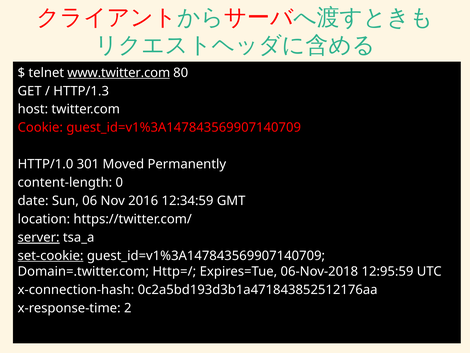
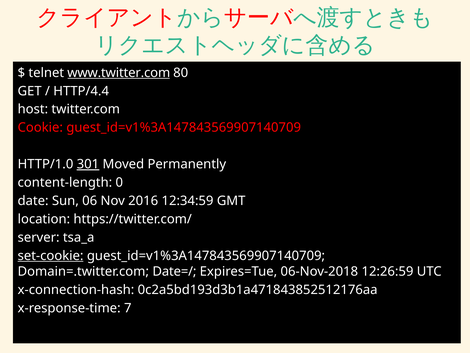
HTTP/1.3: HTTP/1.3 -> HTTP/4.4
301 underline: none -> present
server underline: present -> none
Http=/: Http=/ -> Date=/
12:95:59: 12:95:59 -> 12:26:59
2: 2 -> 7
